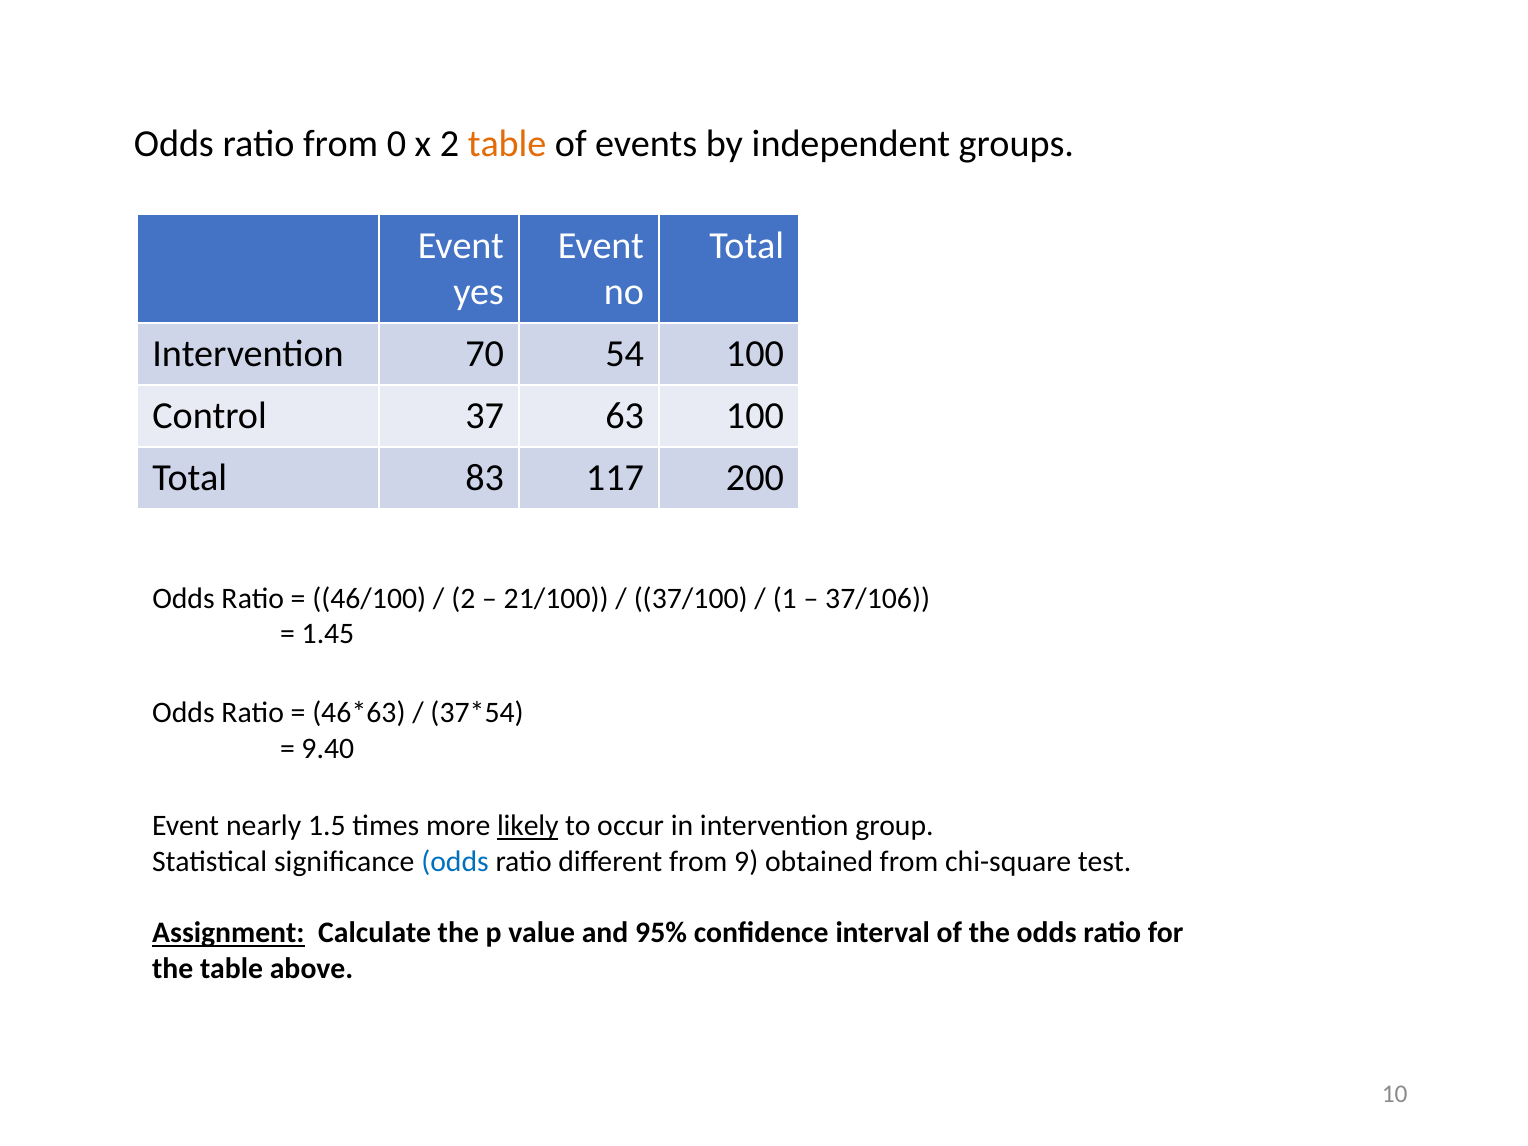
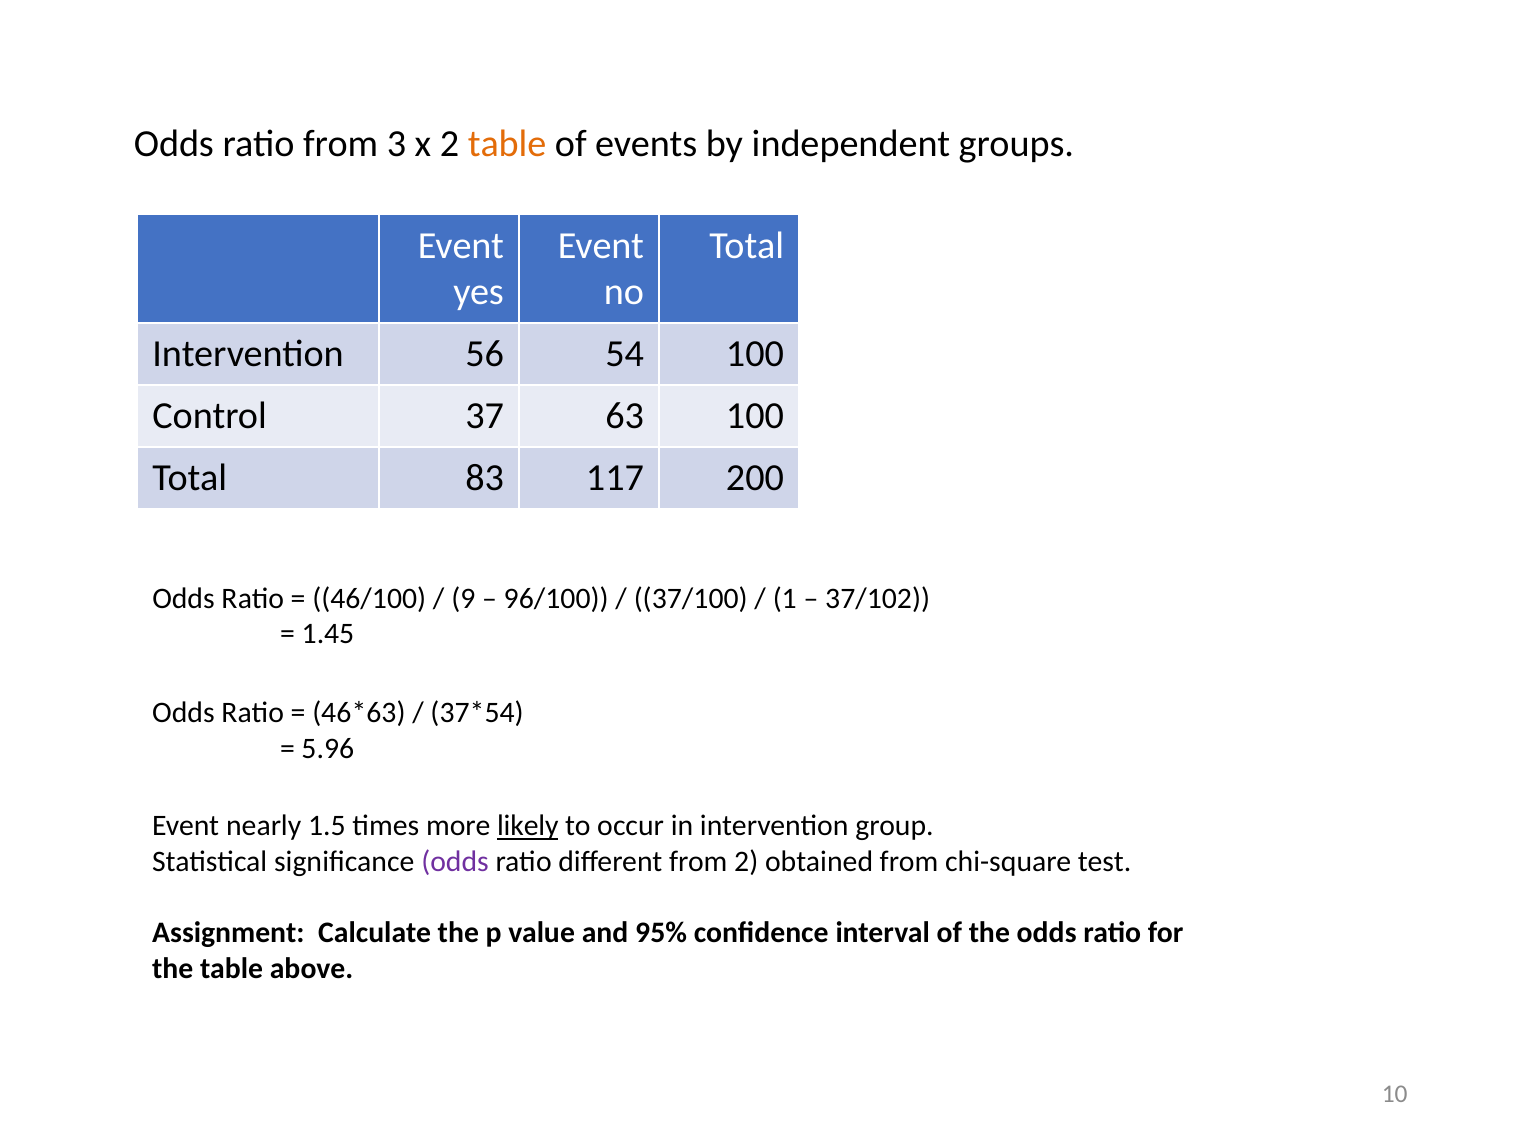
0: 0 -> 3
70: 70 -> 56
2 at (463, 598): 2 -> 9
21/100: 21/100 -> 96/100
37/106: 37/106 -> 37/102
9.40: 9.40 -> 5.96
odds at (455, 862) colour: blue -> purple
from 9: 9 -> 2
Assignment underline: present -> none
